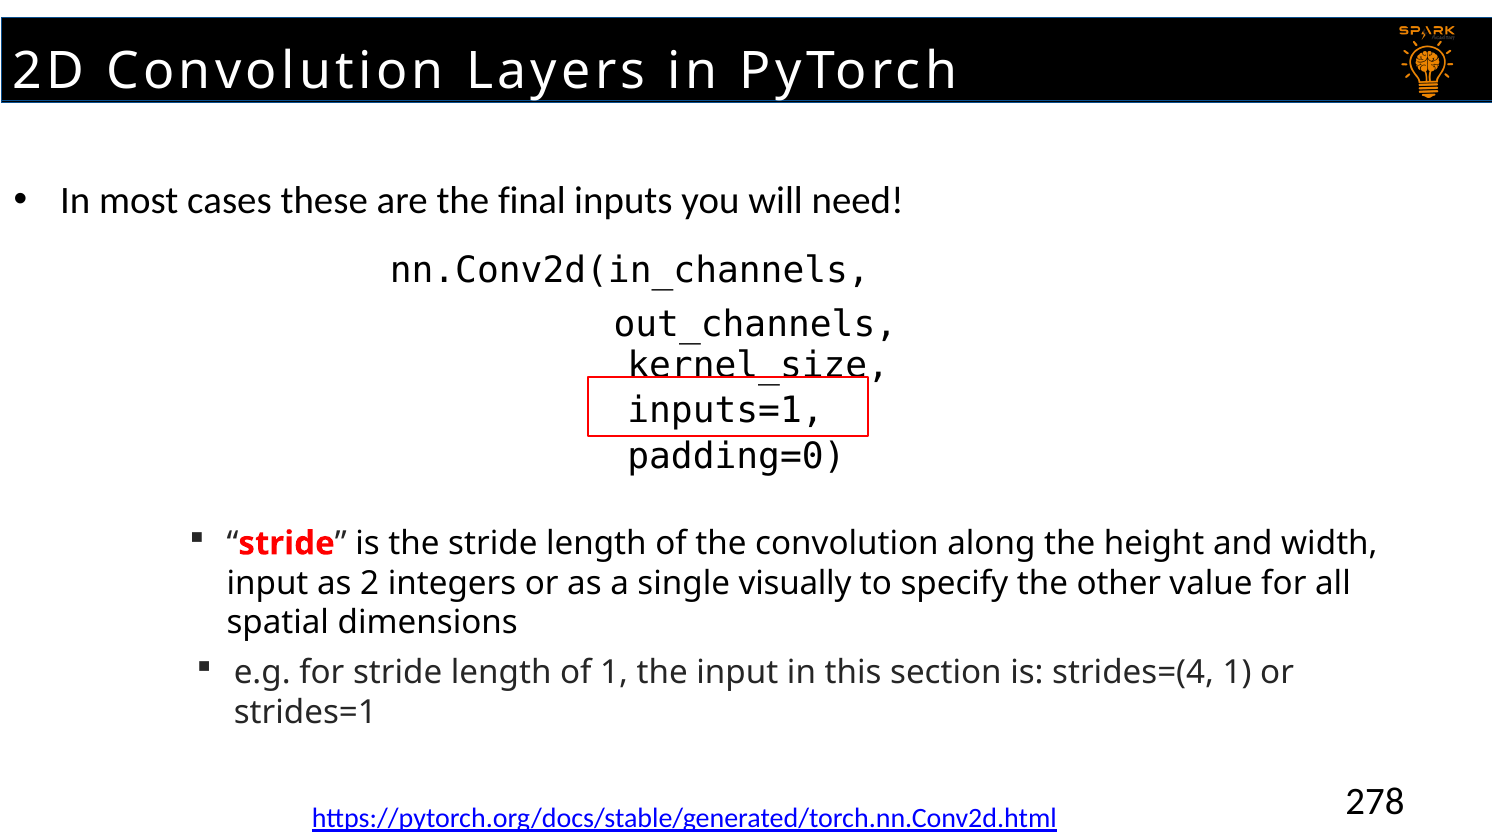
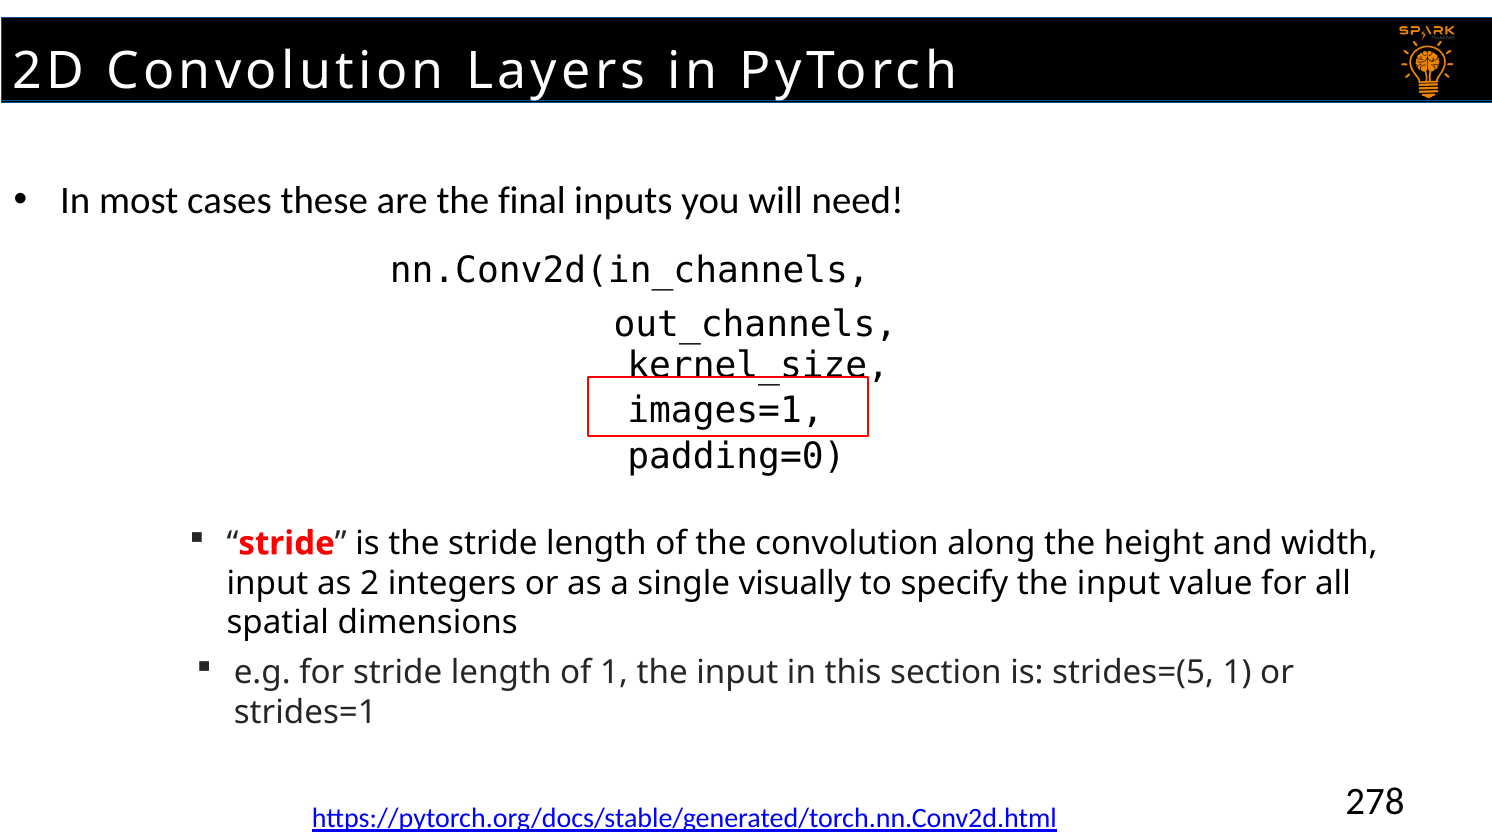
inputs=1: inputs=1 -> images=1
specify the other: other -> input
strides=(4: strides=(4 -> strides=(5
